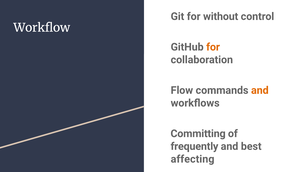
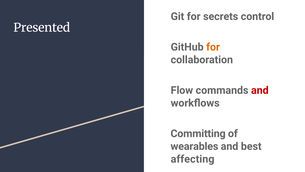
without: without -> secrets
Workflow: Workflow -> Presented
and at (260, 90) colour: orange -> red
frequently: frequently -> wearables
